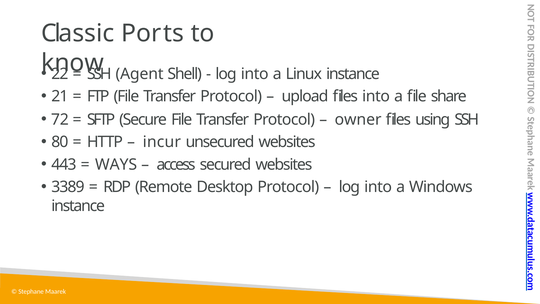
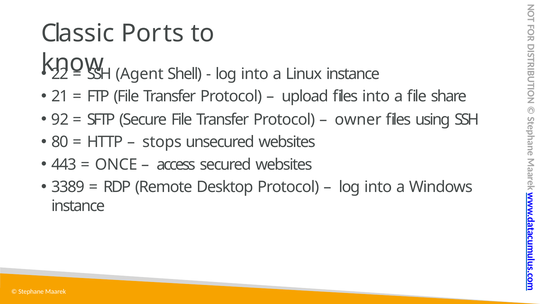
72: 72 -> 92
incur: incur -> stops
WAYS: WAYS -> ONCE
